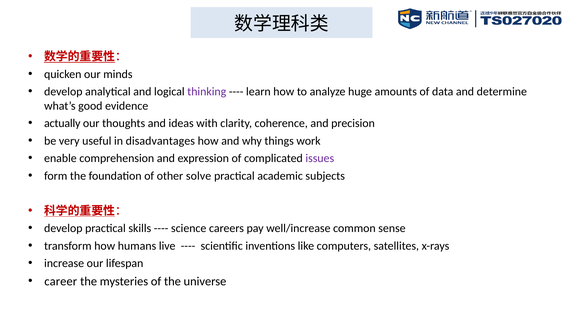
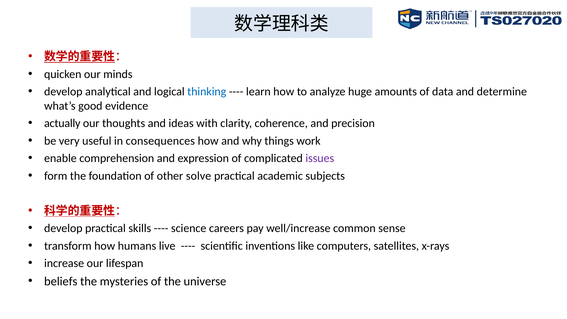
thinking colour: purple -> blue
disadvantages: disadvantages -> consequences
career: career -> beliefs
